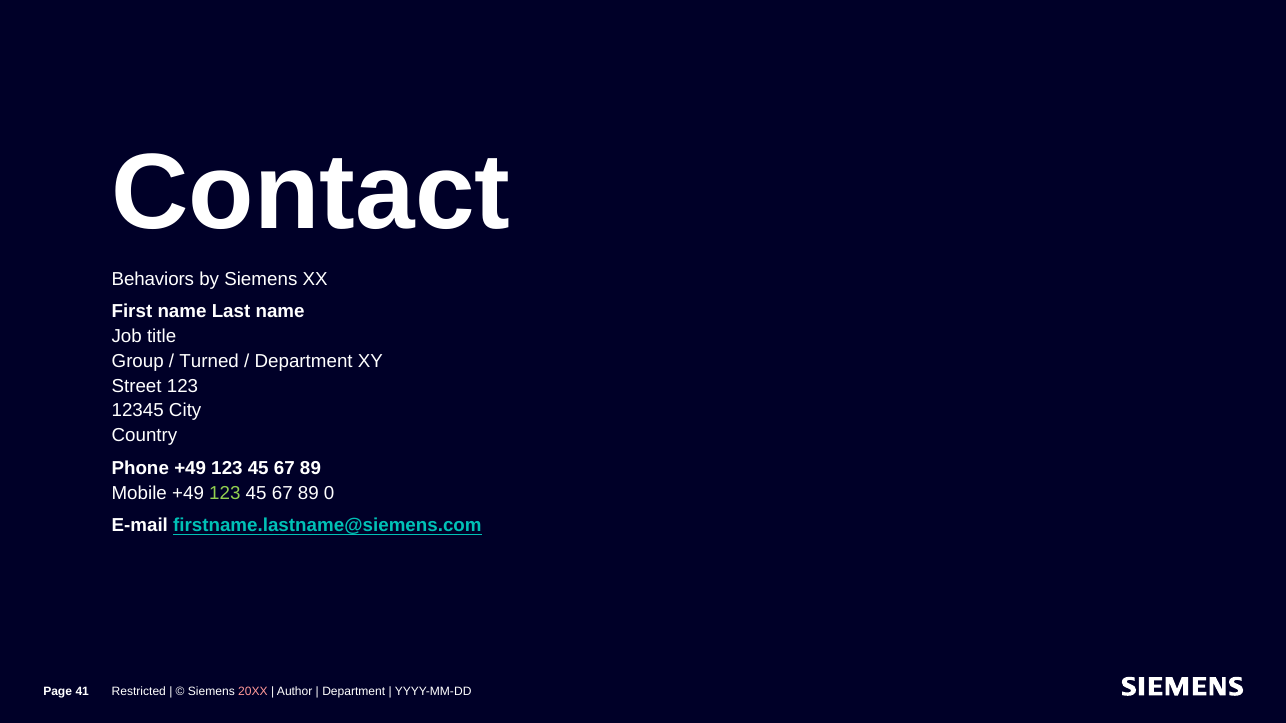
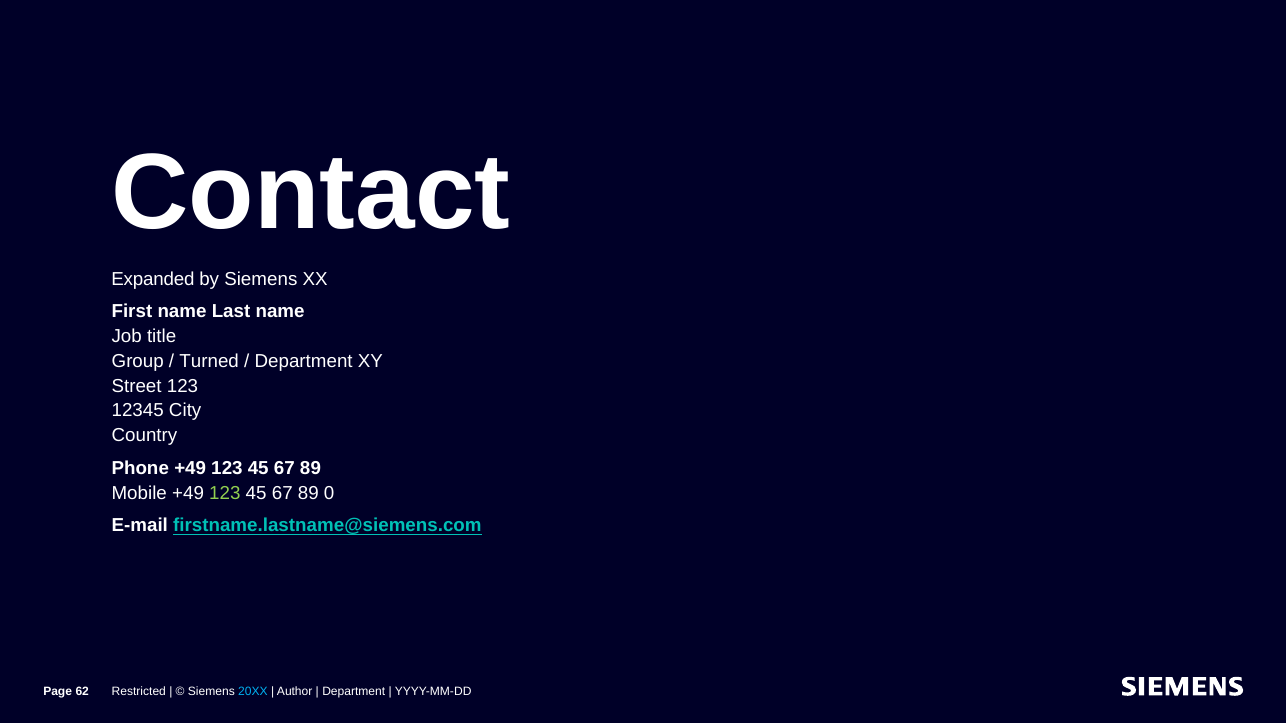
Behaviors: Behaviors -> Expanded
41: 41 -> 62
20XX colour: pink -> light blue
